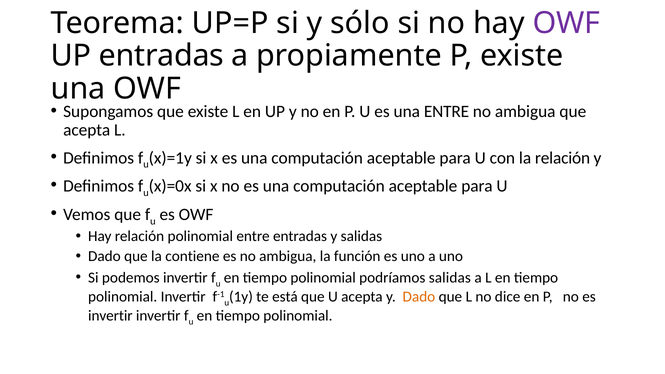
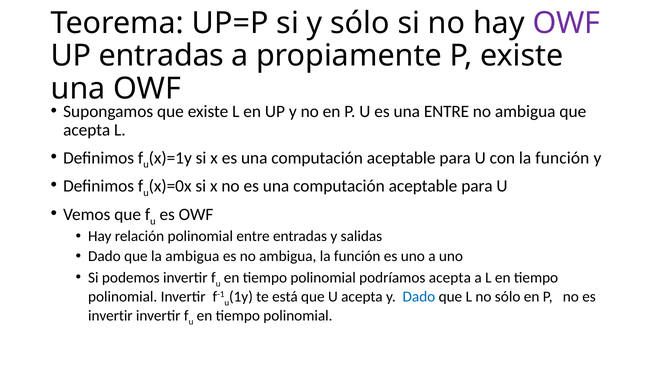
con la relación: relación -> función
la contiene: contiene -> ambigua
podríamos salidas: salidas -> acepta
Dado at (419, 297) colour: orange -> blue
no dice: dice -> sólo
